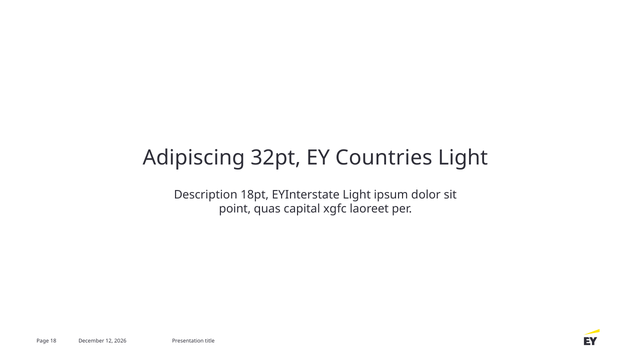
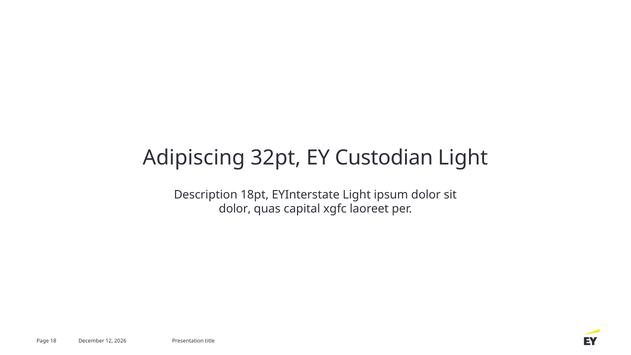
Countries: Countries -> Custodian
point at (235, 209): point -> dolor
